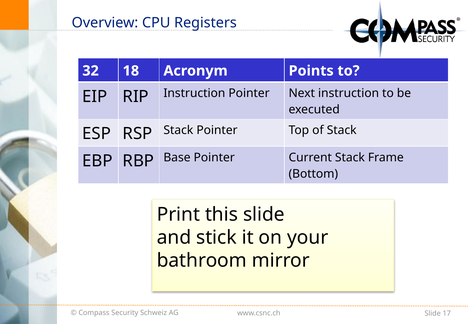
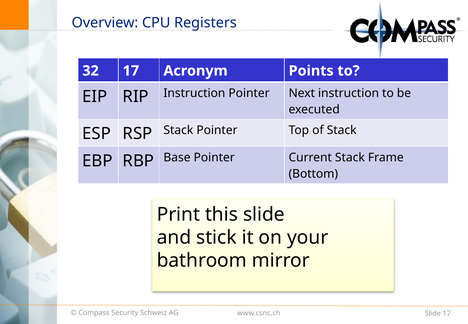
32 18: 18 -> 17
